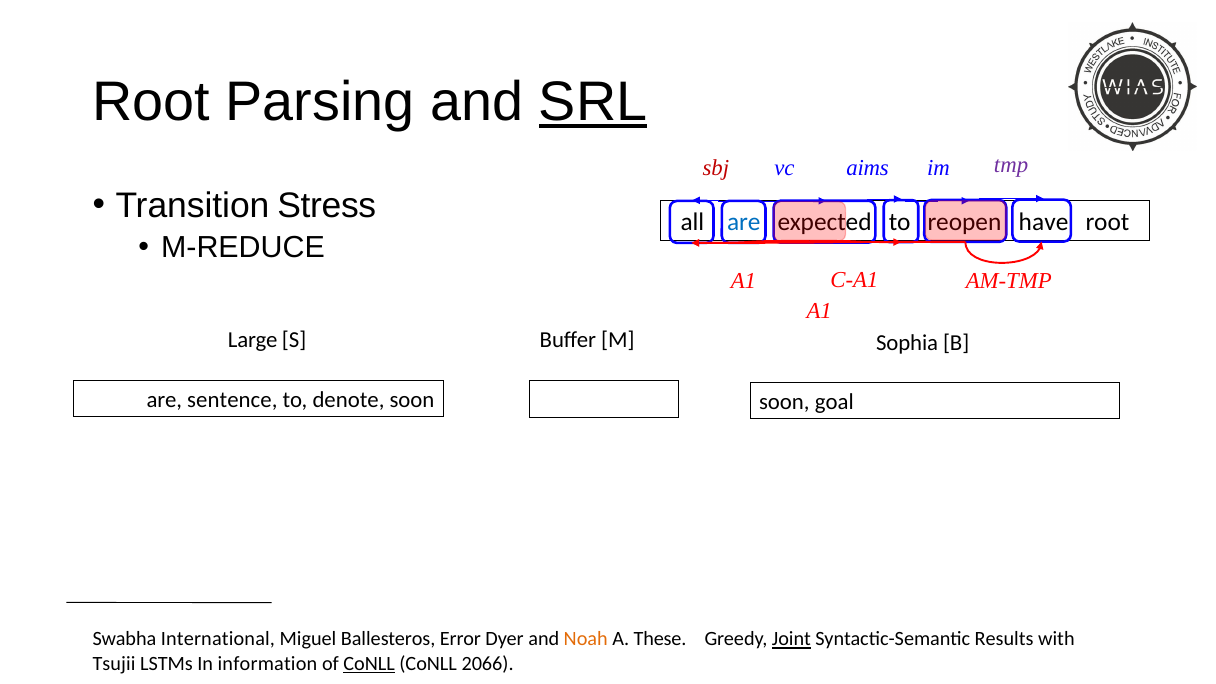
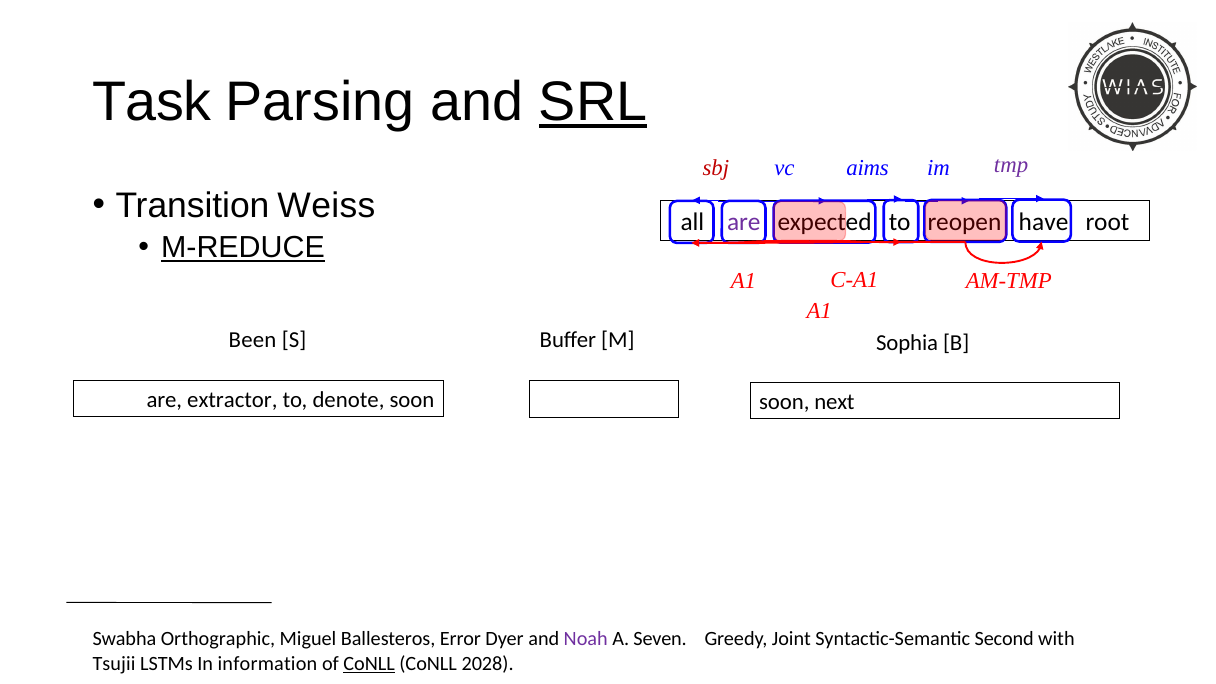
Root at (152, 102): Root -> Task
Stress: Stress -> Weiss
are at (744, 222) colour: blue -> purple
M-REDUCE underline: none -> present
Large: Large -> Been
sentence: sentence -> extractor
goal: goal -> next
International: International -> Orthographic
Noah colour: orange -> purple
These: These -> Seven
Joint underline: present -> none
Results: Results -> Second
2066: 2066 -> 2028
